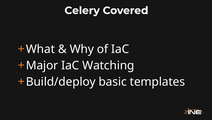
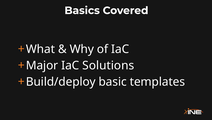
Celery: Celery -> Basics
Watching: Watching -> Solutions
